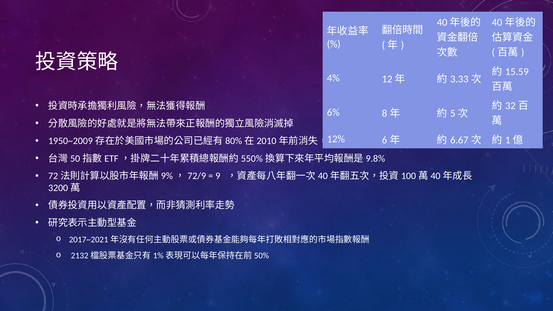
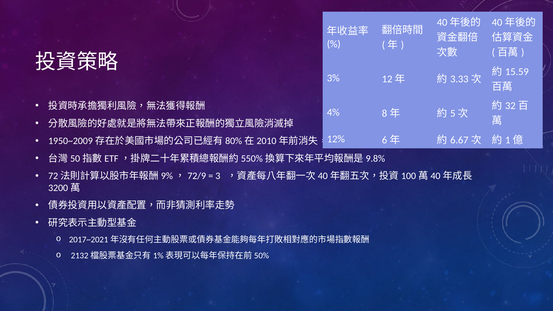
4%: 4% -> 3%
6%: 6% -> 4%
9: 9 -> 3
